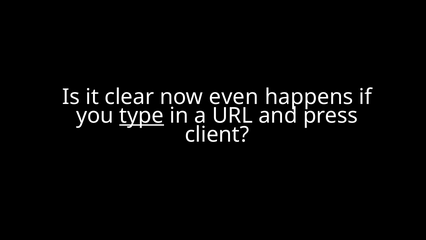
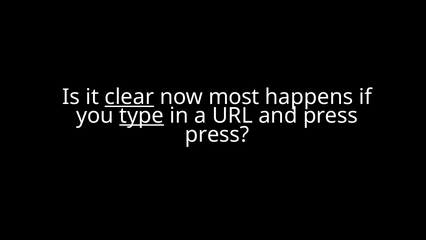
clear underline: none -> present
even: even -> most
client at (217, 134): client -> press
